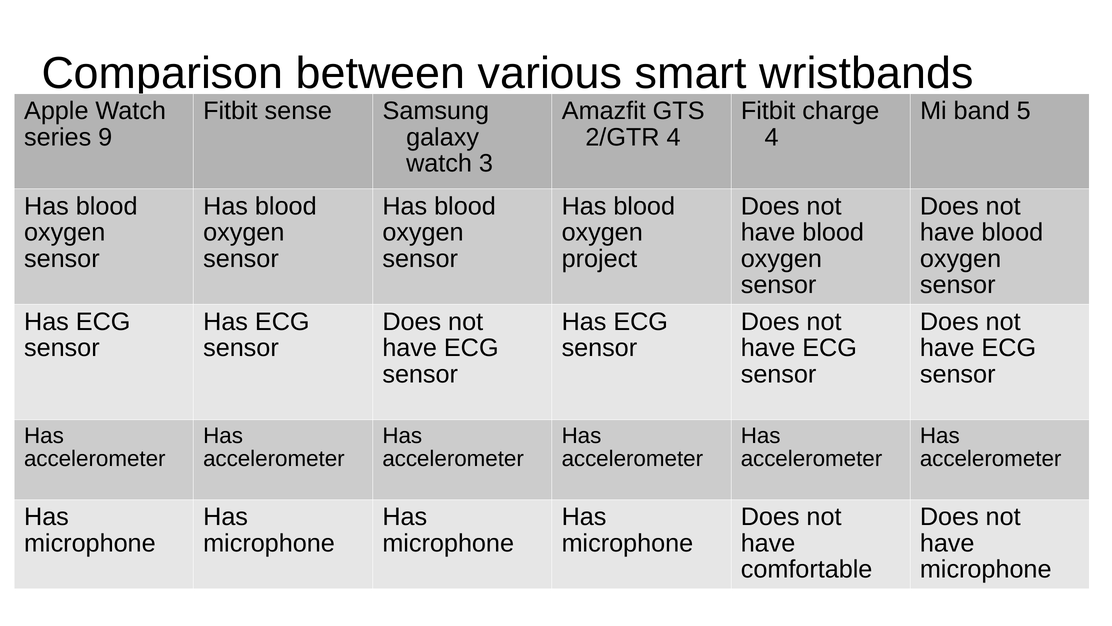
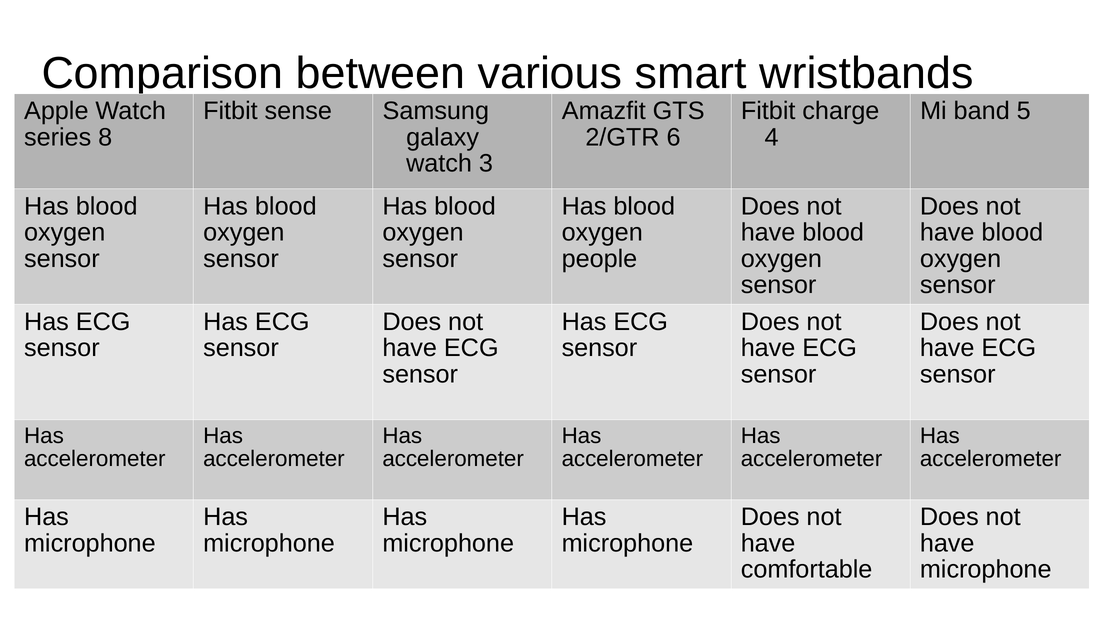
9: 9 -> 8
2/GTR 4: 4 -> 6
project: project -> people
